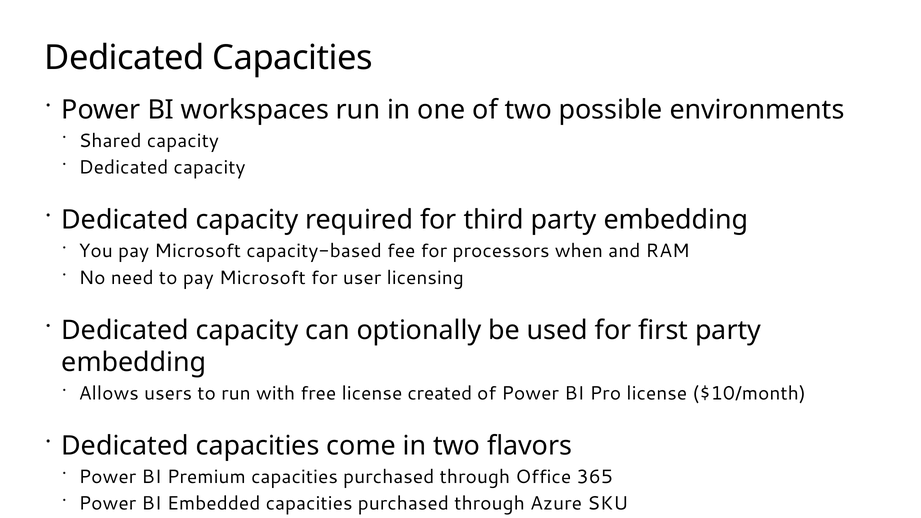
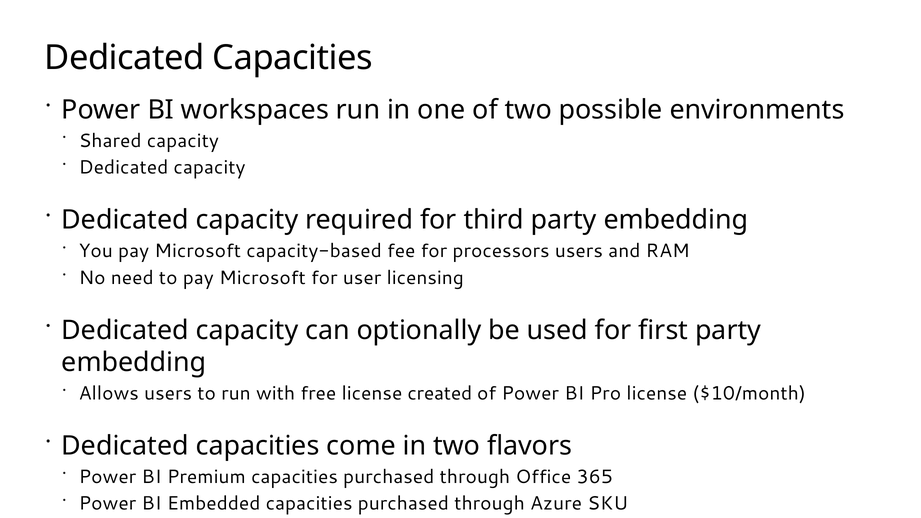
processors when: when -> users
